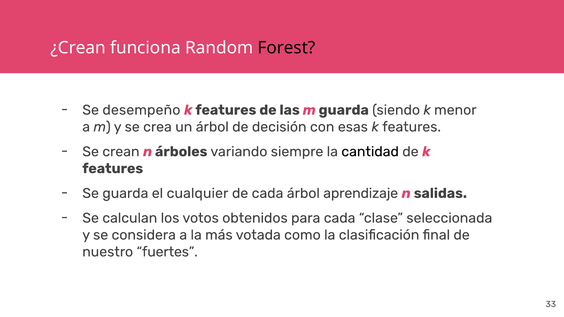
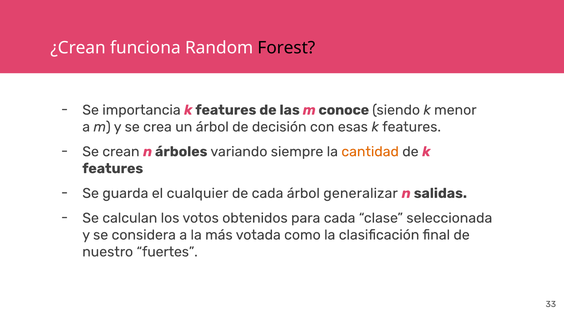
desempeño: desempeño -> importancia
m guarda: guarda -> conoce
cantidad colour: black -> orange
aprendizaje: aprendizaje -> generalizar
